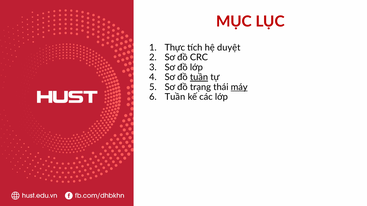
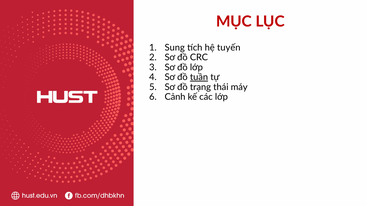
Thực: Thực -> Sung
duyệt: duyệt -> tuyến
máy underline: present -> none
Tuần at (175, 97): Tuần -> Cảnh
